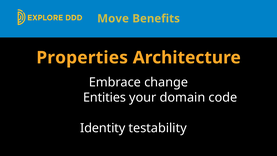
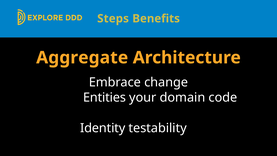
Move: Move -> Steps
Properties: Properties -> Aggregate
